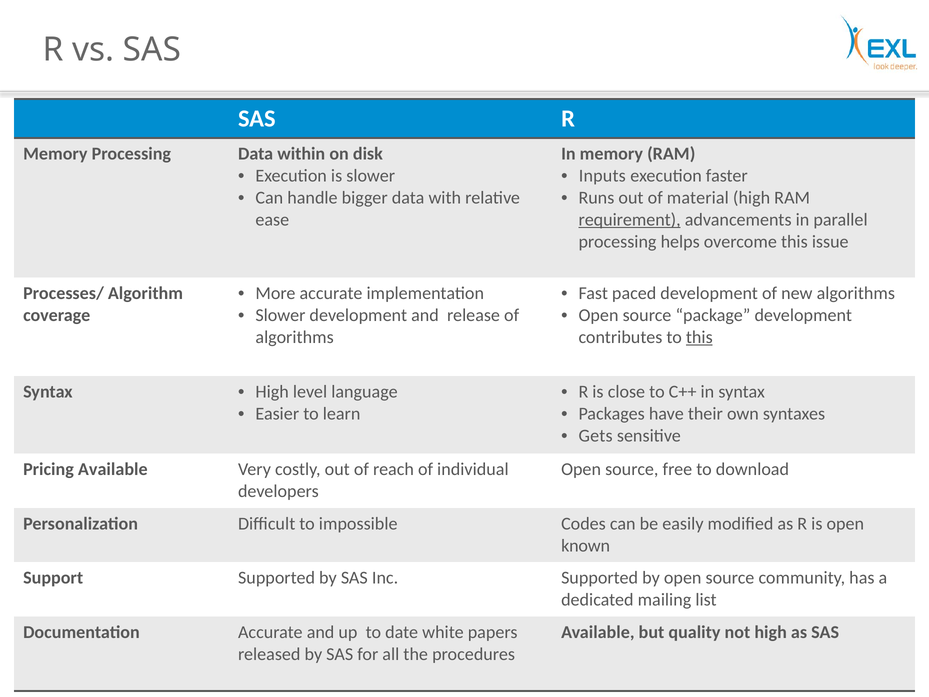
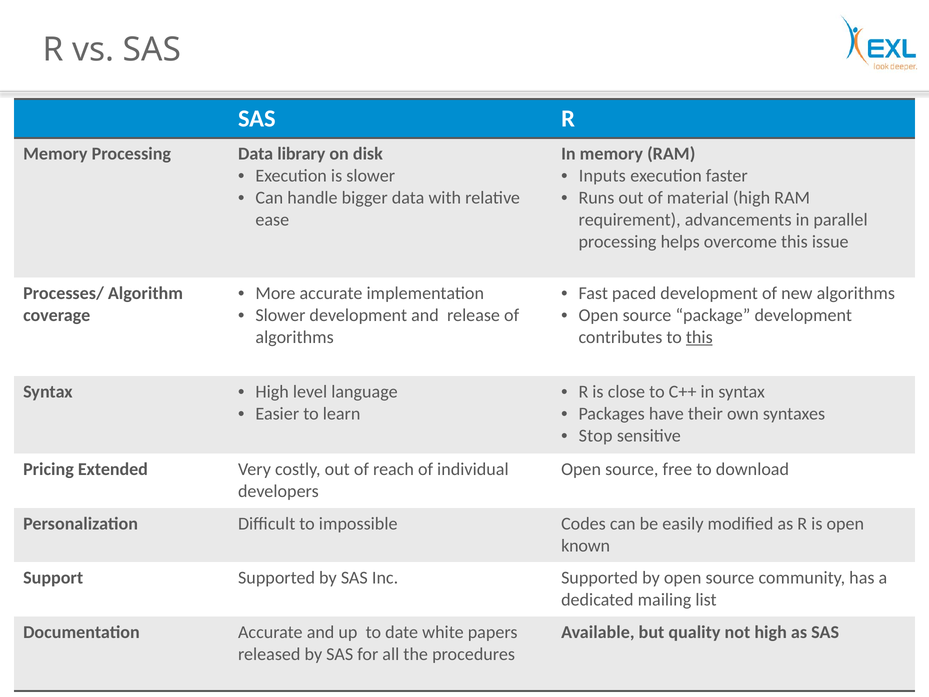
within: within -> library
requirement underline: present -> none
Gets: Gets -> Stop
Pricing Available: Available -> Extended
